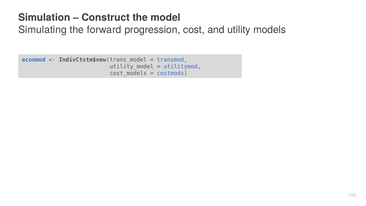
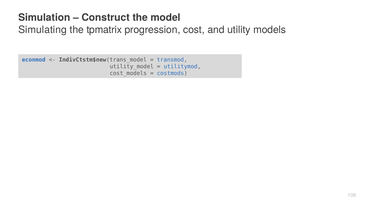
forward: forward -> tpmatrix
